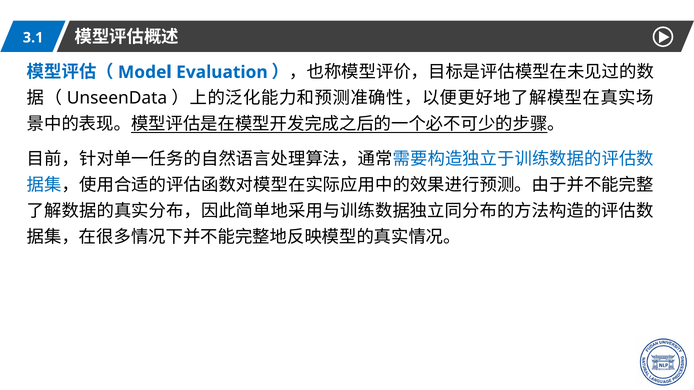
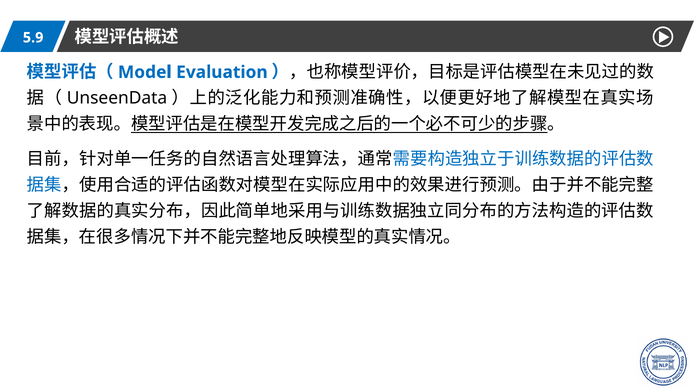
3.1: 3.1 -> 5.9
